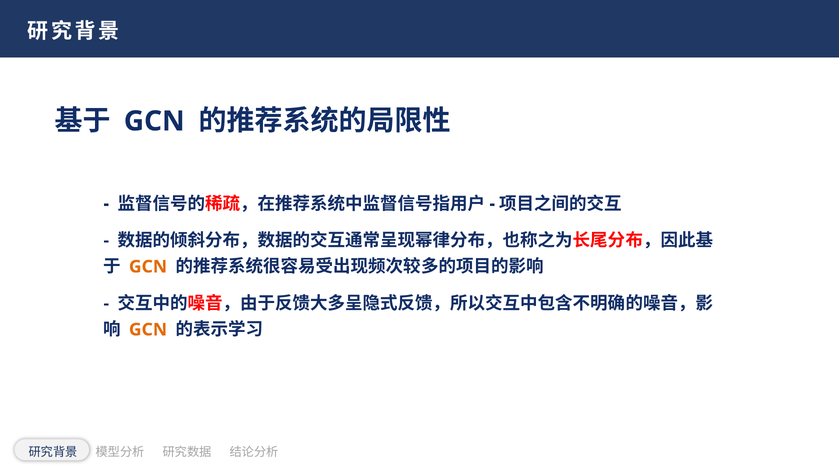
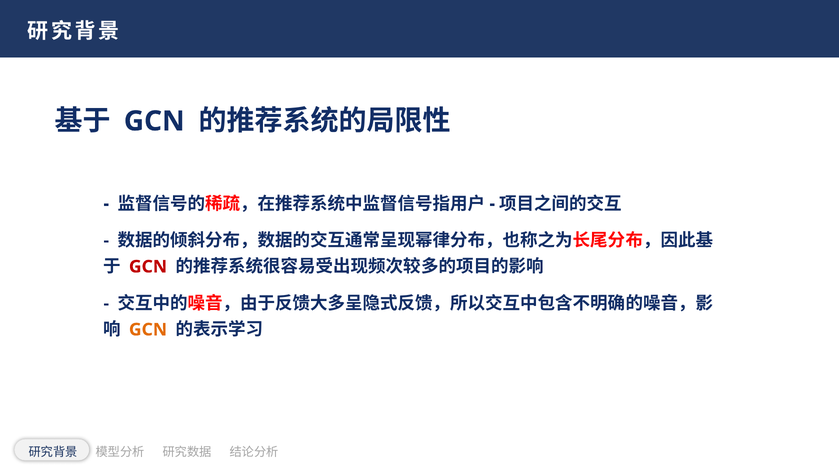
GCN at (148, 267) colour: orange -> red
